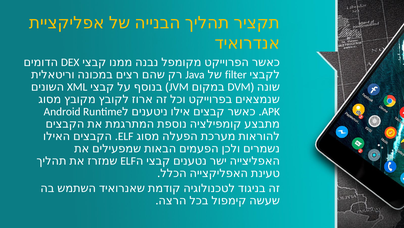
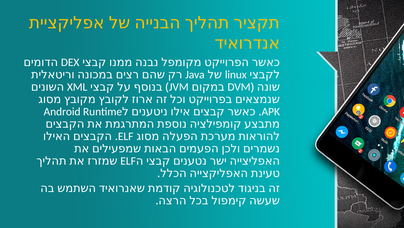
filter: filter -> linux
